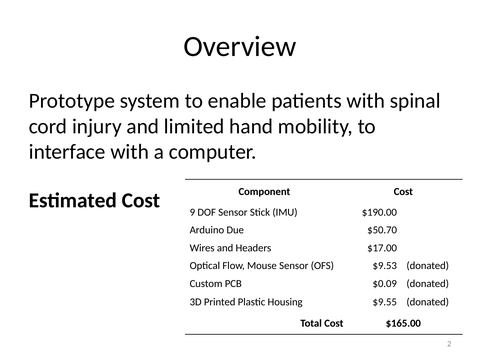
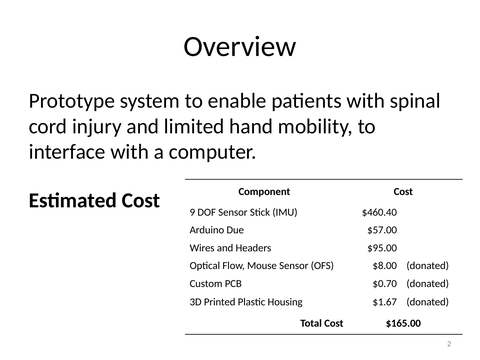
$190.00: $190.00 -> $460.40
$50.70: $50.70 -> $57.00
$17.00: $17.00 -> $95.00
$9.53: $9.53 -> $8.00
$0.09: $0.09 -> $0.70
$9.55: $9.55 -> $1.67
